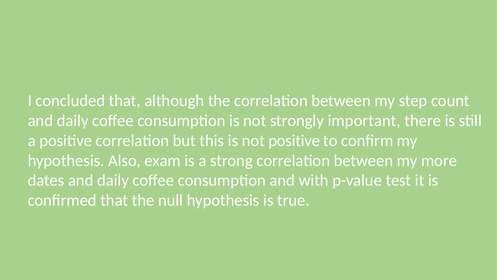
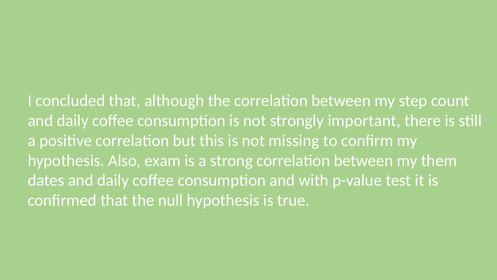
not positive: positive -> missing
more: more -> them
